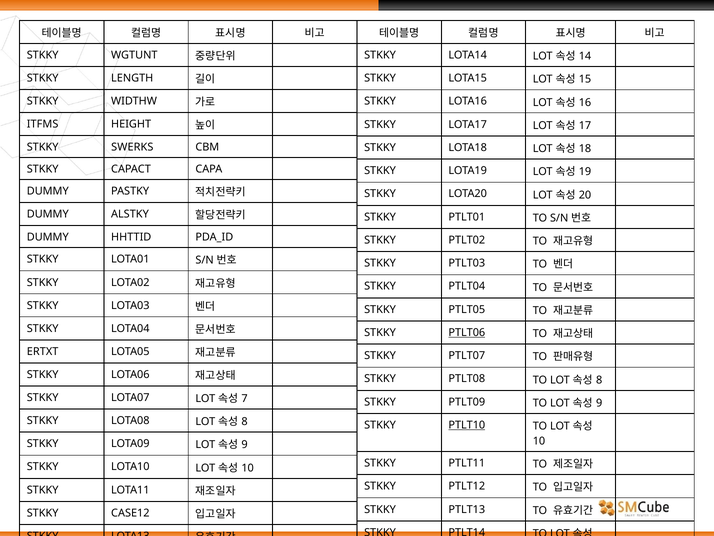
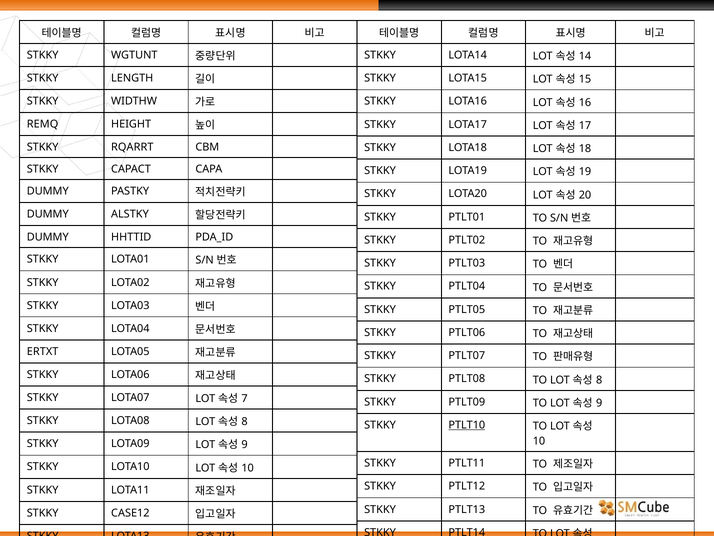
ITFMS: ITFMS -> REMQ
SWERKS: SWERKS -> RQARRT
PTLT06 underline: present -> none
